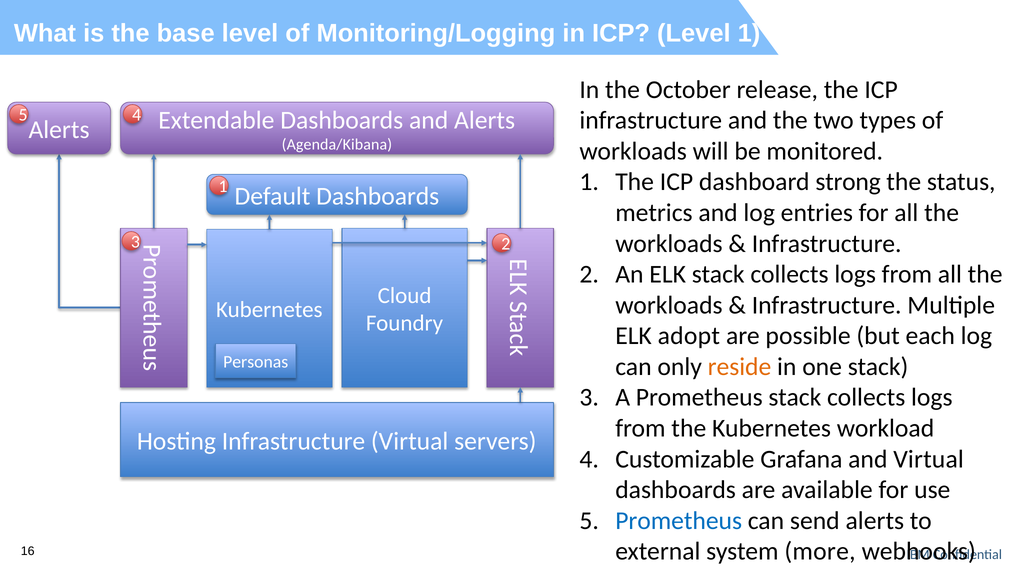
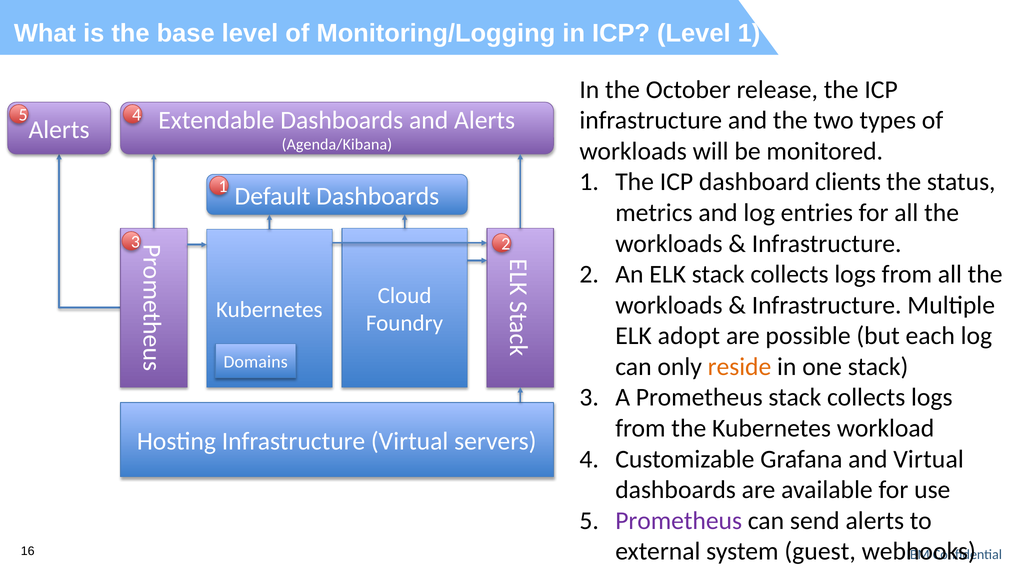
strong: strong -> clients
Personas: Personas -> Domains
Prometheus at (679, 521) colour: blue -> purple
more: more -> guest
